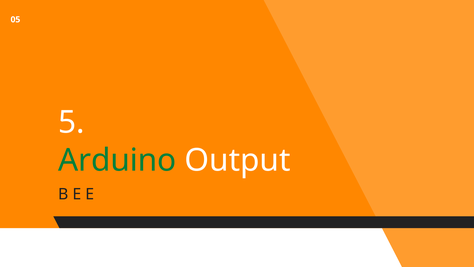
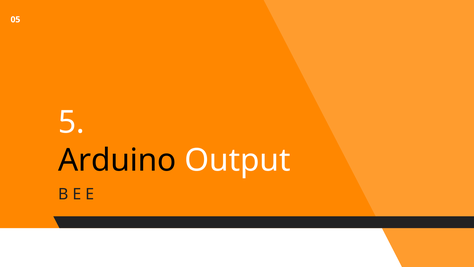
Arduino colour: green -> black
